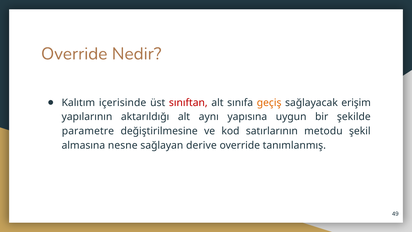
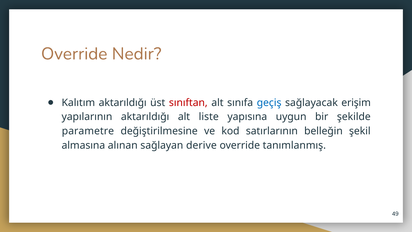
Kalıtım içerisinde: içerisinde -> aktarıldığı
geçiş colour: orange -> blue
aynı: aynı -> liste
metodu: metodu -> belleğin
nesne: nesne -> alınan
